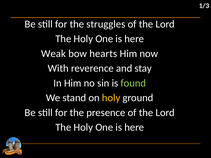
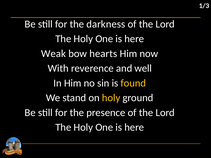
struggles: struggles -> darkness
stay: stay -> well
found colour: light green -> yellow
